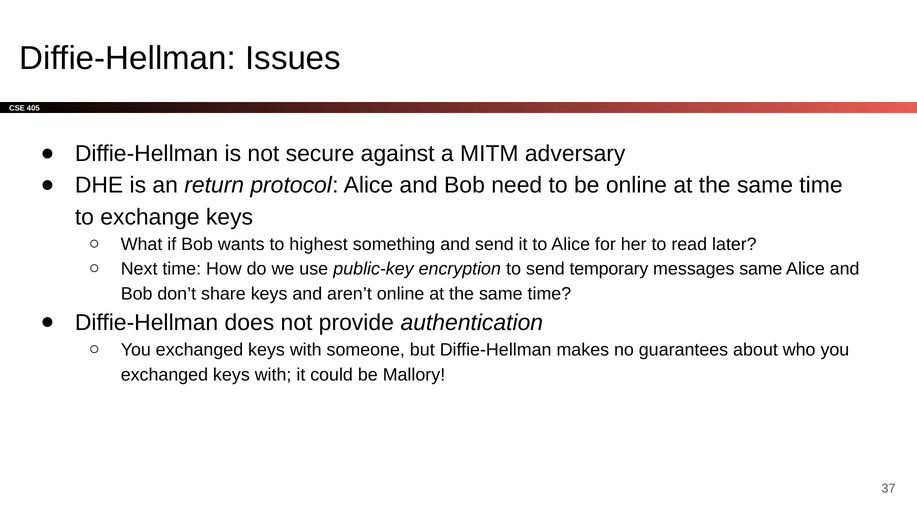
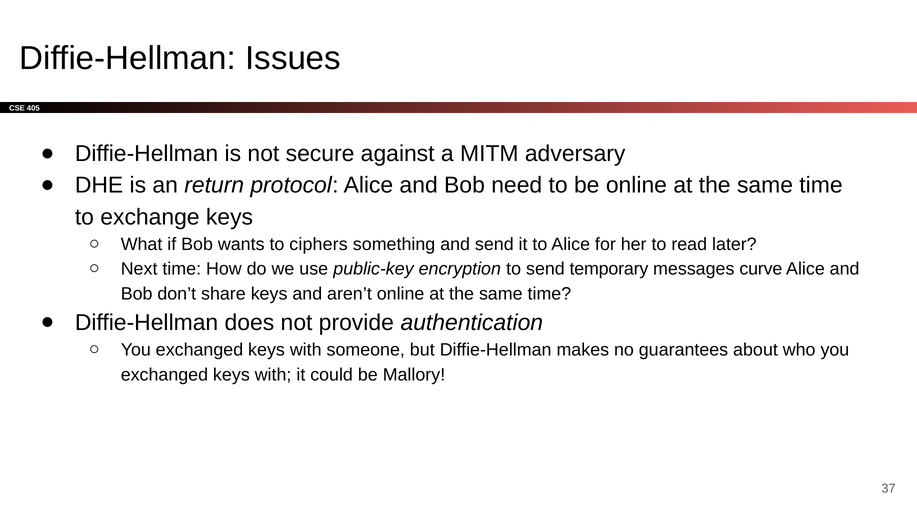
highest: highest -> ciphers
messages same: same -> curve
